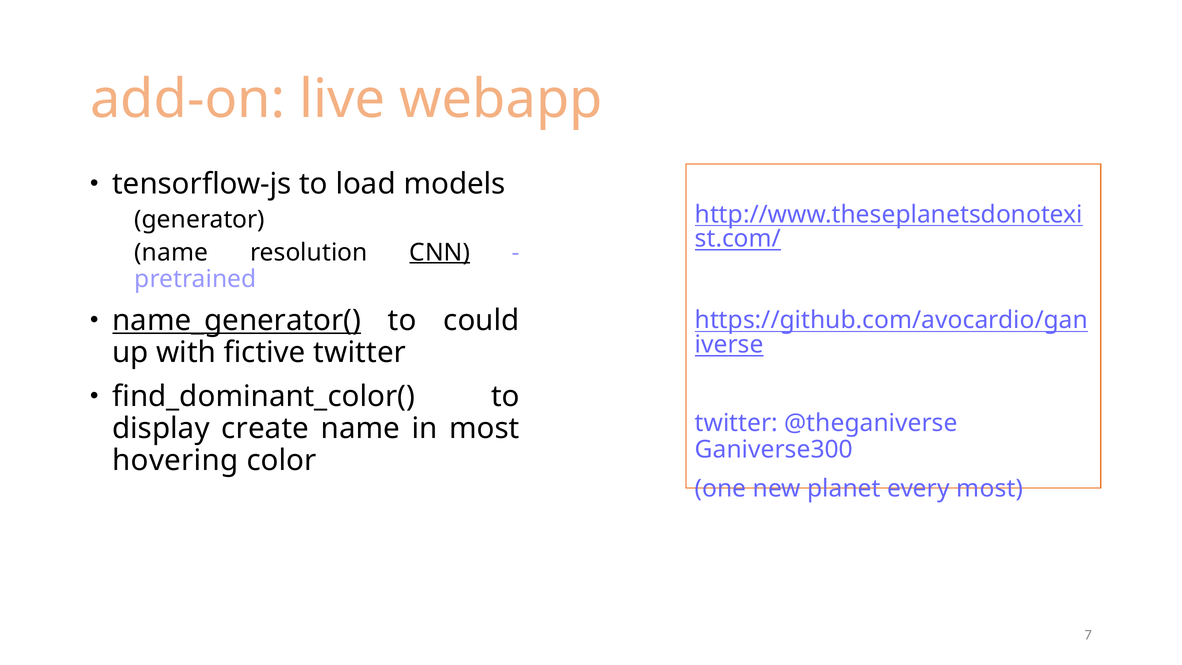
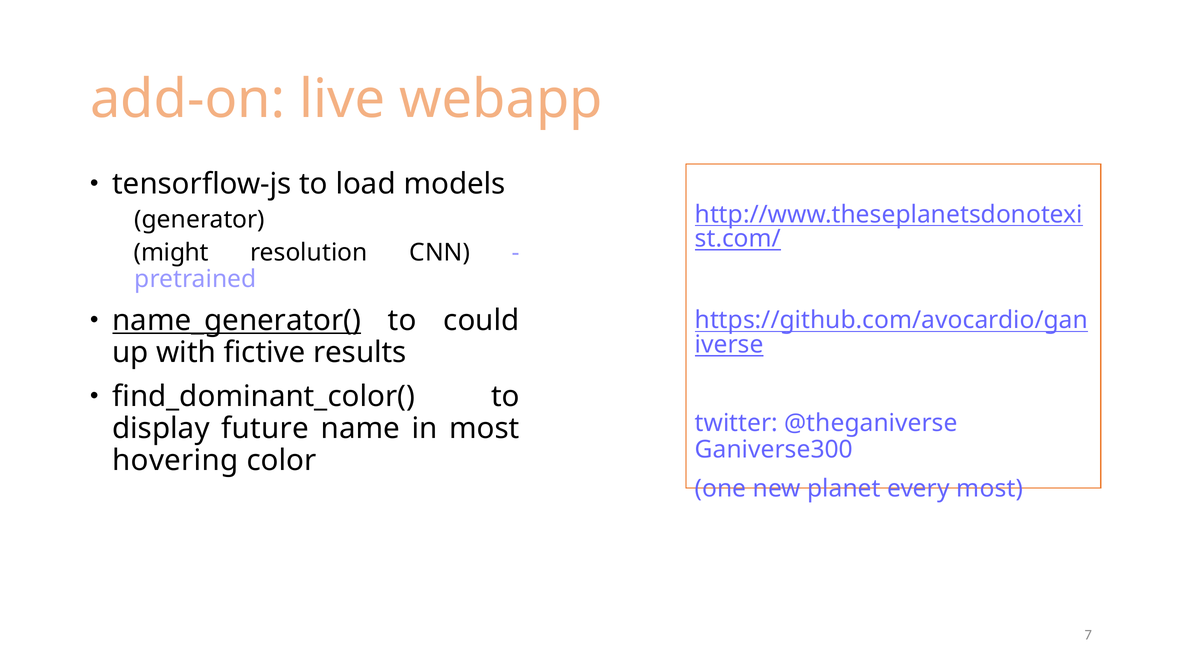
name at (171, 252): name -> might
CNN underline: present -> none
fictive twitter: twitter -> results
create: create -> future
